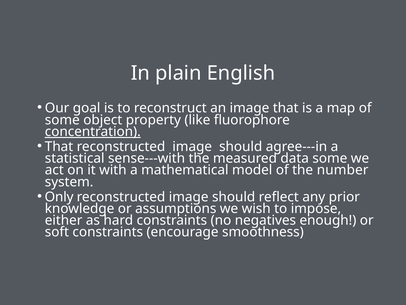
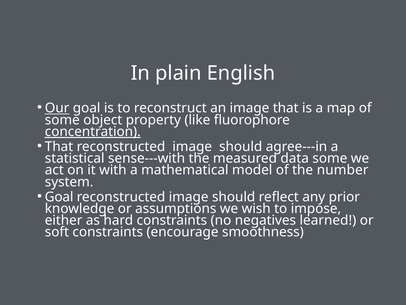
Our underline: none -> present
Only at (59, 197): Only -> Goal
enough: enough -> learned
